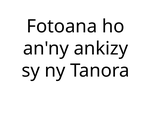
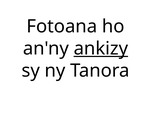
ankizy underline: none -> present
